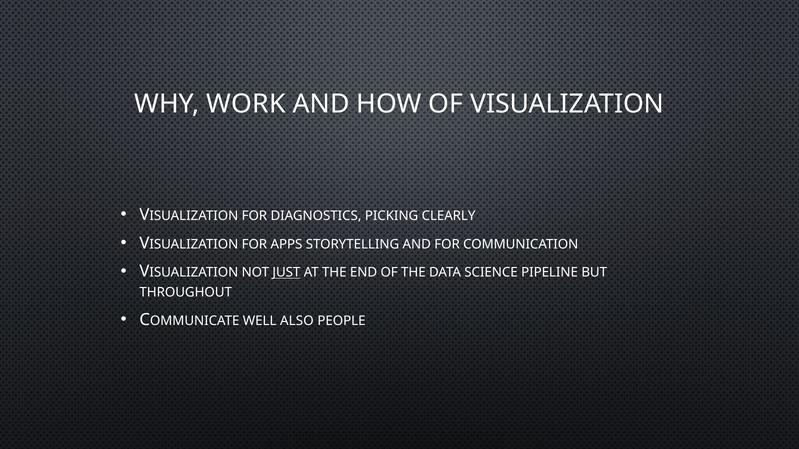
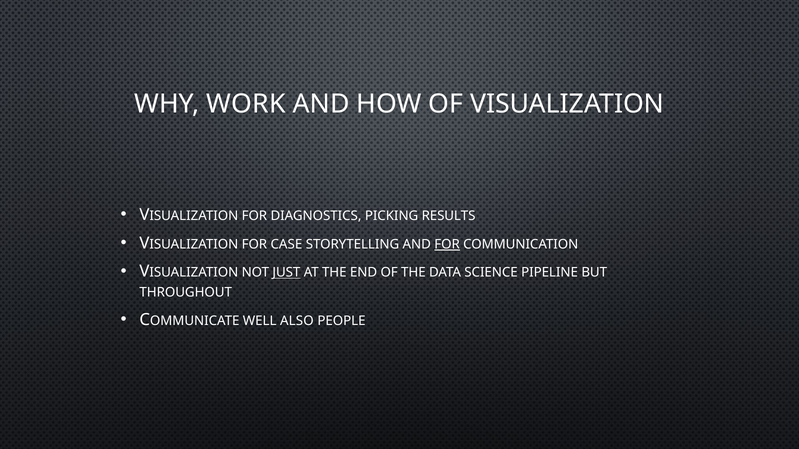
CLEARLY: CLEARLY -> RESULTS
APPS: APPS -> CASE
FOR at (447, 245) underline: none -> present
